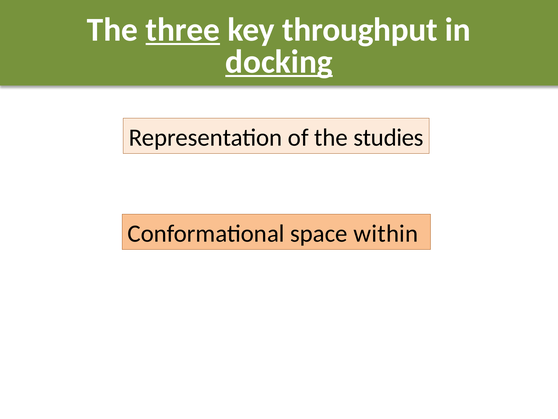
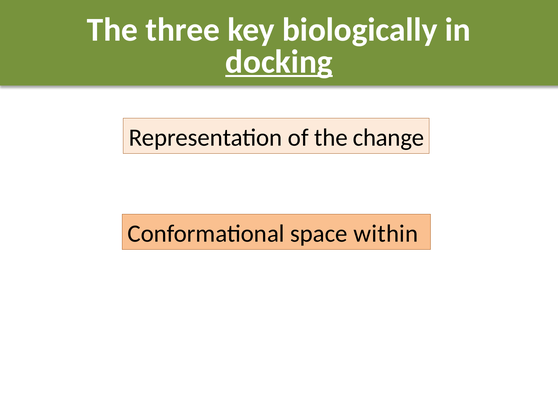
three underline: present -> none
throughput: throughput -> biologically
studies: studies -> change
